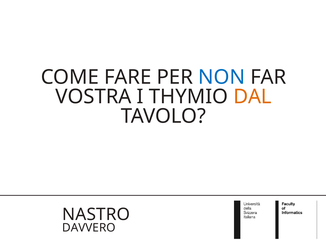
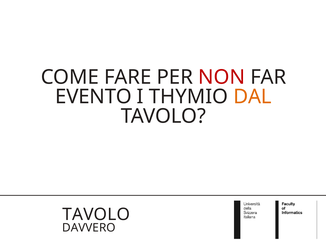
NON colour: blue -> red
VOSTRA: VOSTRA -> EVENTO
NASTRO at (96, 215): NASTRO -> TAVOLO
